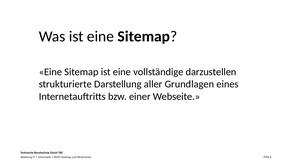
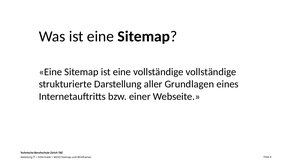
vollständige darzustellen: darzustellen -> vollständige
